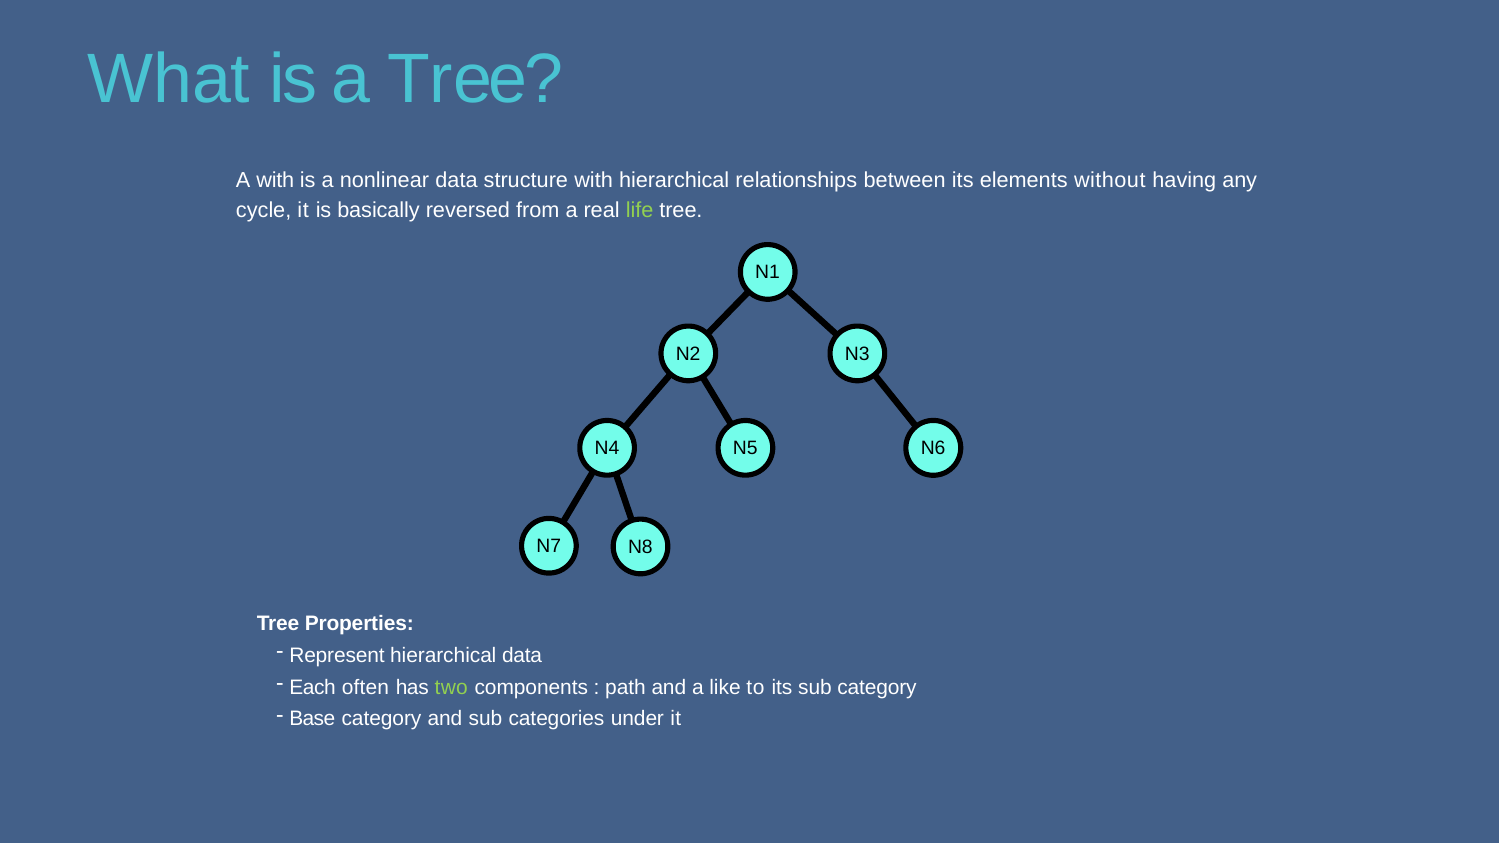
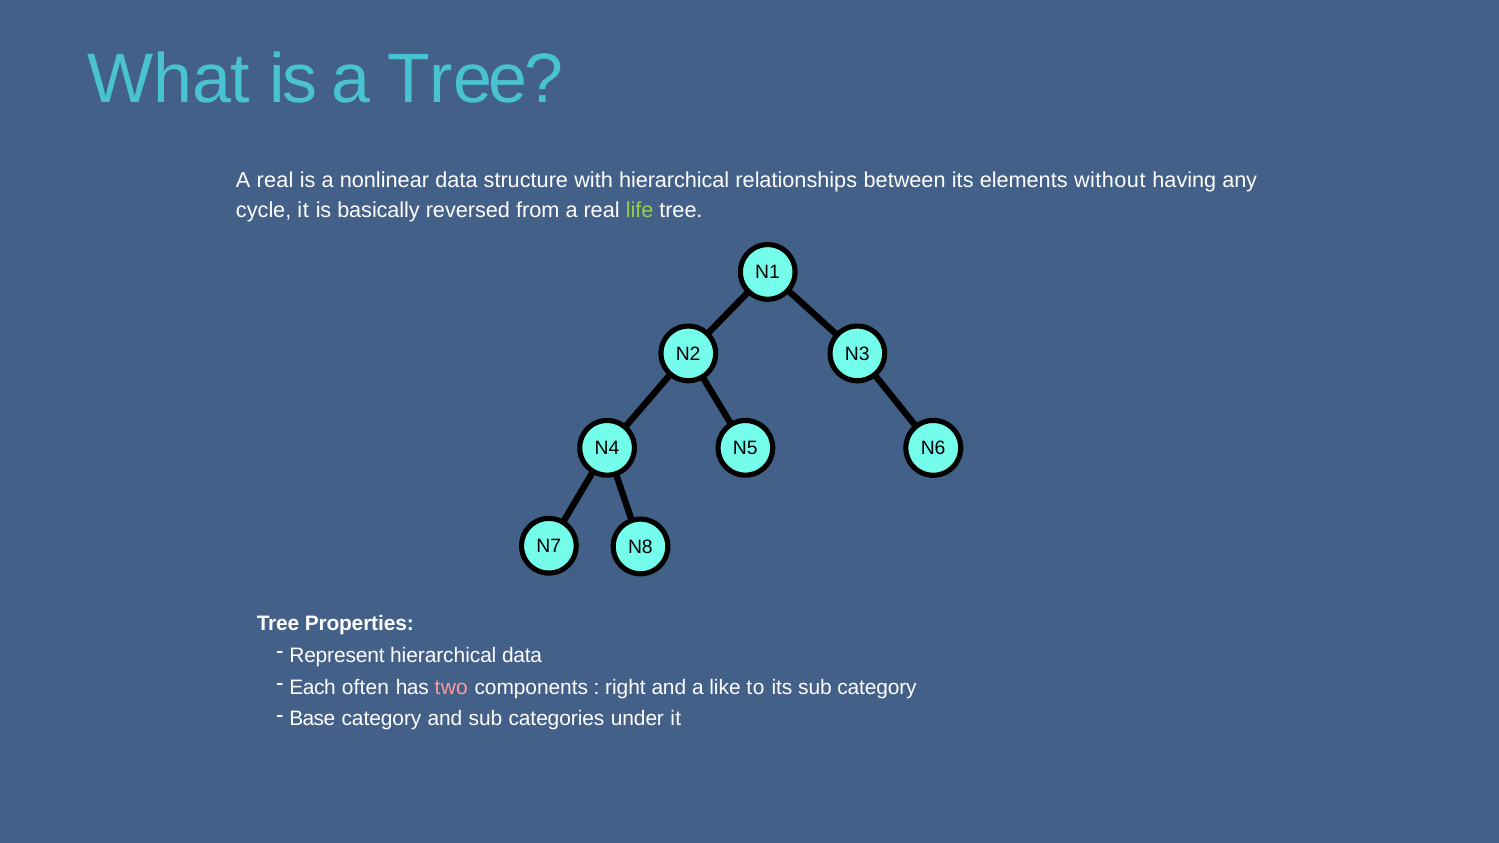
with at (275, 181): with -> real
two colour: light green -> pink
path: path -> right
